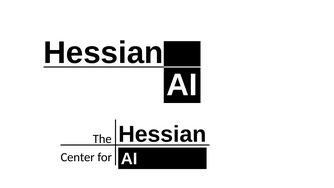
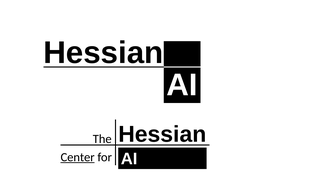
Center underline: none -> present
